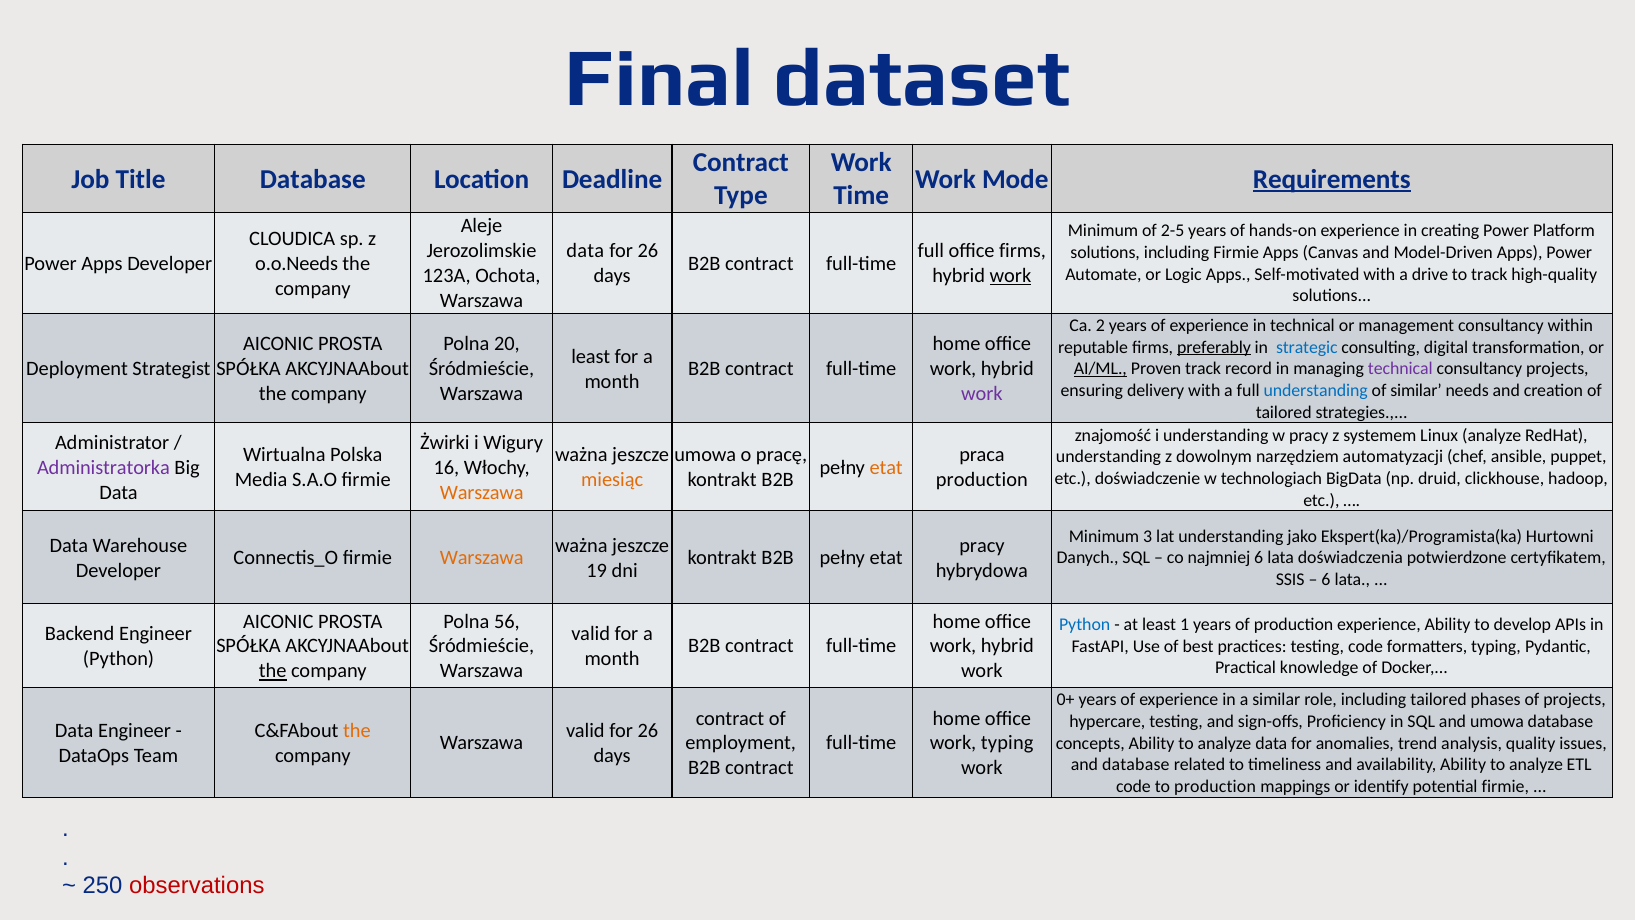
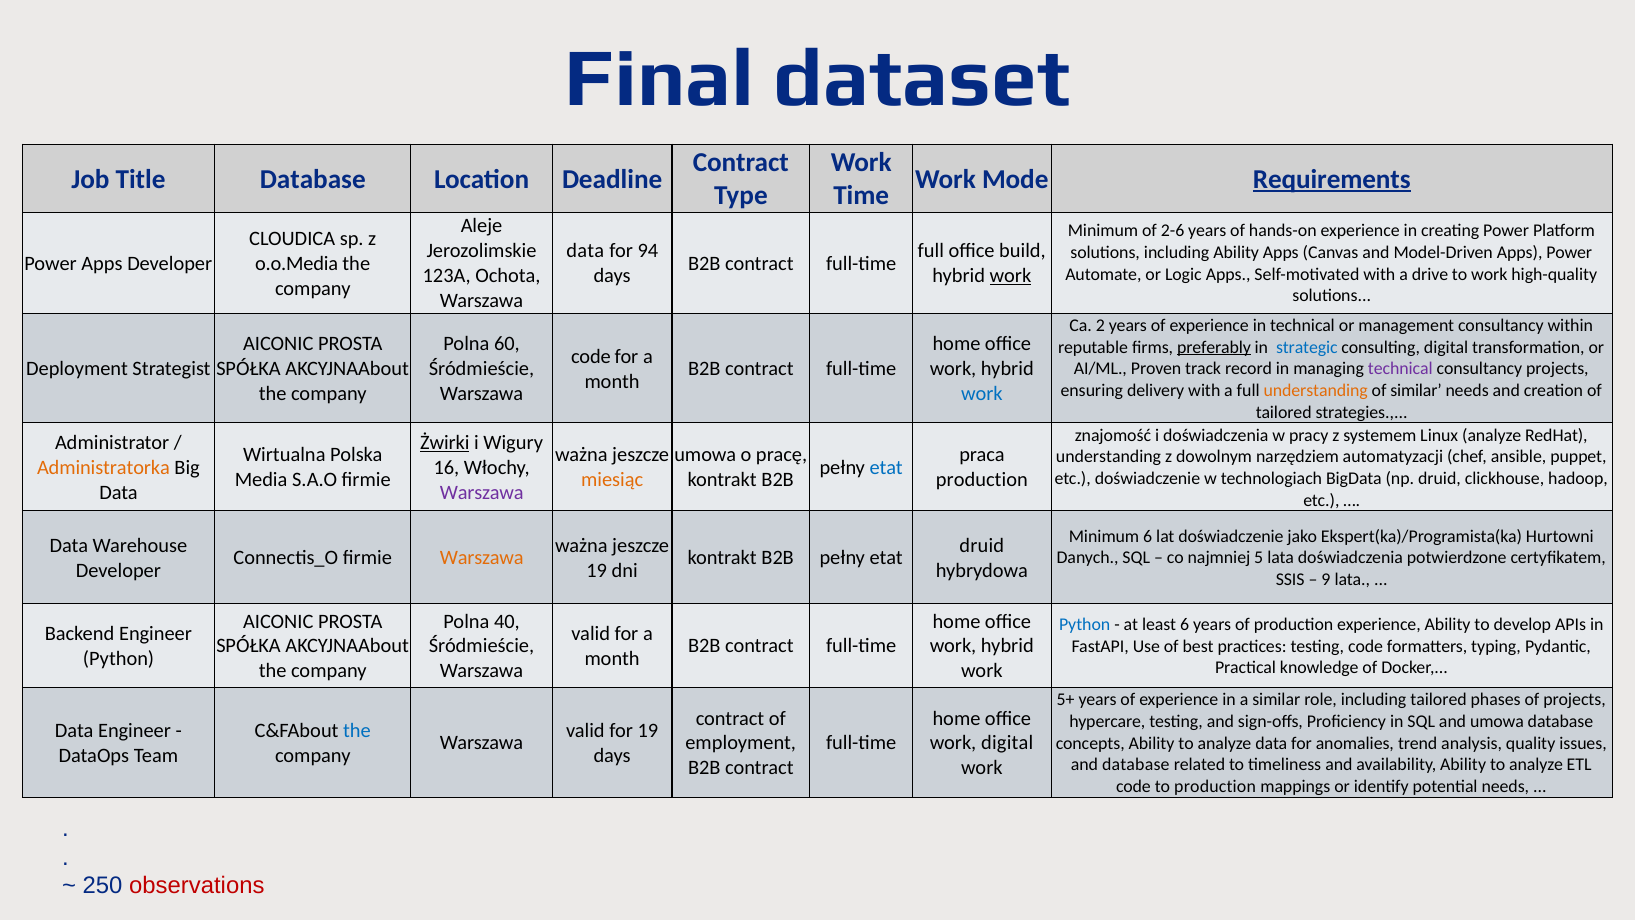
2-5: 2-5 -> 2-6
26 at (648, 251): 26 -> 94
office firms: firms -> build
including Firmie: Firmie -> Ability
o.o.Needs: o.o.Needs -> o.o.Media
to track: track -> work
20: 20 -> 60
least at (591, 356): least -> code
AI/ML underline: present -> none
understanding at (1316, 390) colour: blue -> orange
work at (982, 394) colour: purple -> blue
i understanding: understanding -> doświadczenia
Żwirki underline: none -> present
Administratorka colour: purple -> orange
etat at (886, 468) colour: orange -> blue
Warszawa at (482, 492) colour: orange -> purple
Minimum 3: 3 -> 6
lat understanding: understanding -> doświadczenie
pracy at (982, 545): pracy -> druid
najmniej 6: 6 -> 5
6 at (1326, 579): 6 -> 9
56: 56 -> 40
least 1: 1 -> 6
the at (273, 671) underline: present -> none
0+: 0+ -> 5+
the at (357, 731) colour: orange -> blue
valid for 26: 26 -> 19
work typing: typing -> digital
potential firmie: firmie -> needs
